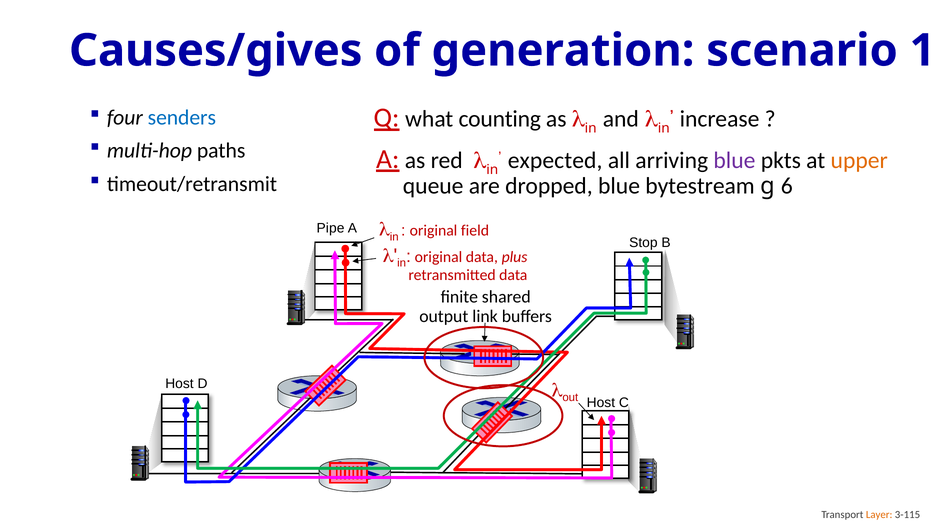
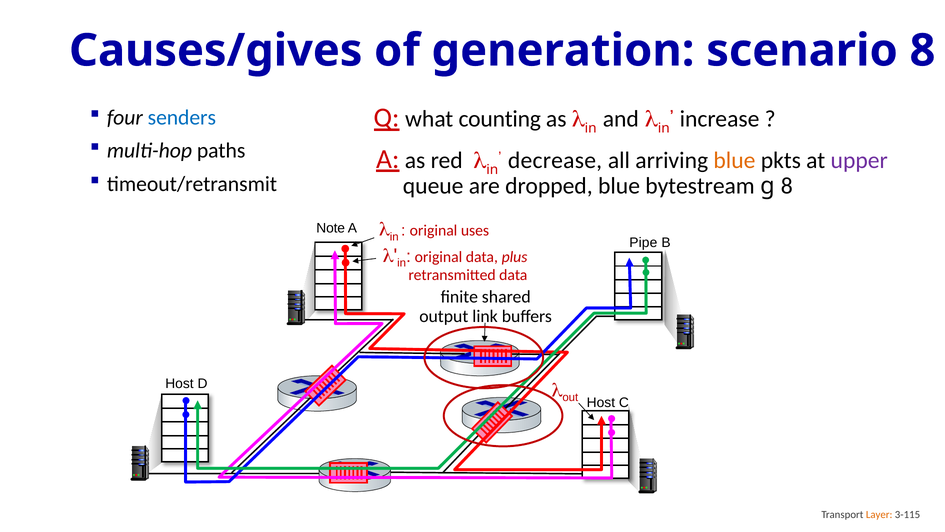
scenario 1: 1 -> 8
expected: expected -> decrease
blue at (734, 160) colour: purple -> orange
upper colour: orange -> purple
g 6: 6 -> 8
Pipe: Pipe -> Note
field: field -> uses
Stop: Stop -> Pipe
